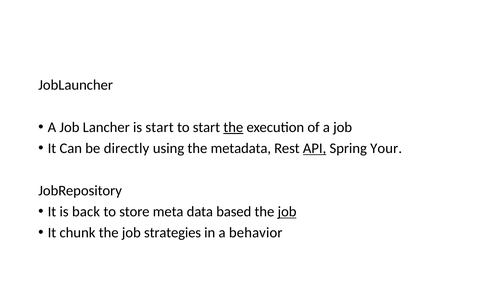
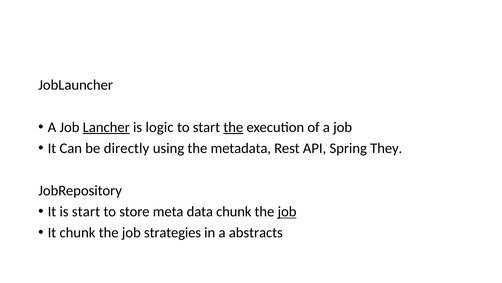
Lancher underline: none -> present
is start: start -> logic
API underline: present -> none
Your: Your -> They
is back: back -> start
data based: based -> chunk
behavior: behavior -> abstracts
